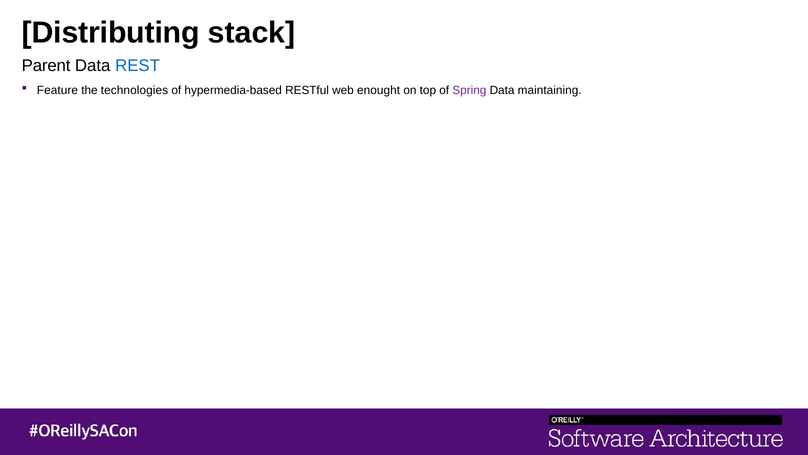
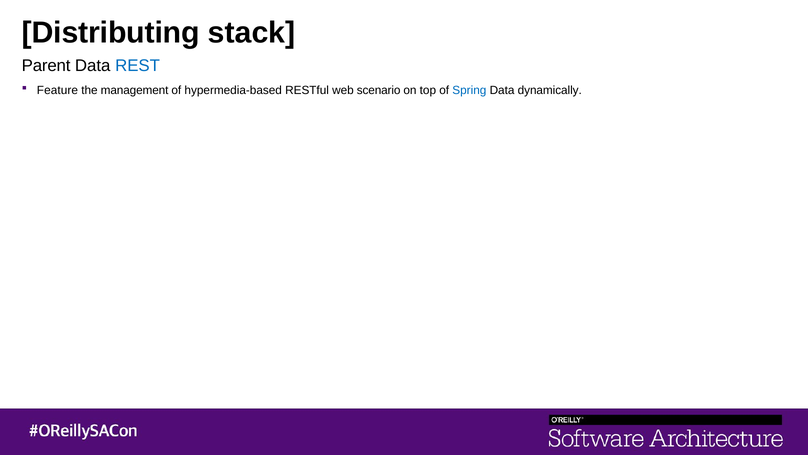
technologies: technologies -> management
enought: enought -> scenario
Spring colour: purple -> blue
maintaining: maintaining -> dynamically
